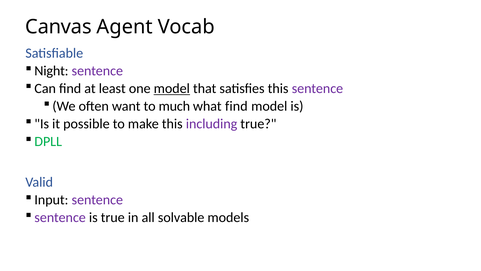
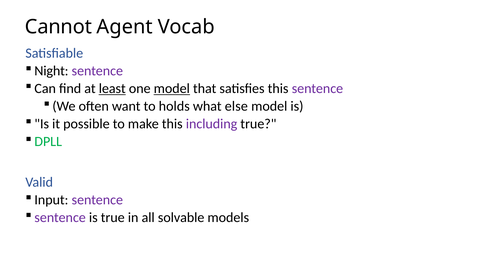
Canvas: Canvas -> Cannot
least underline: none -> present
much: much -> holds
what find: find -> else
